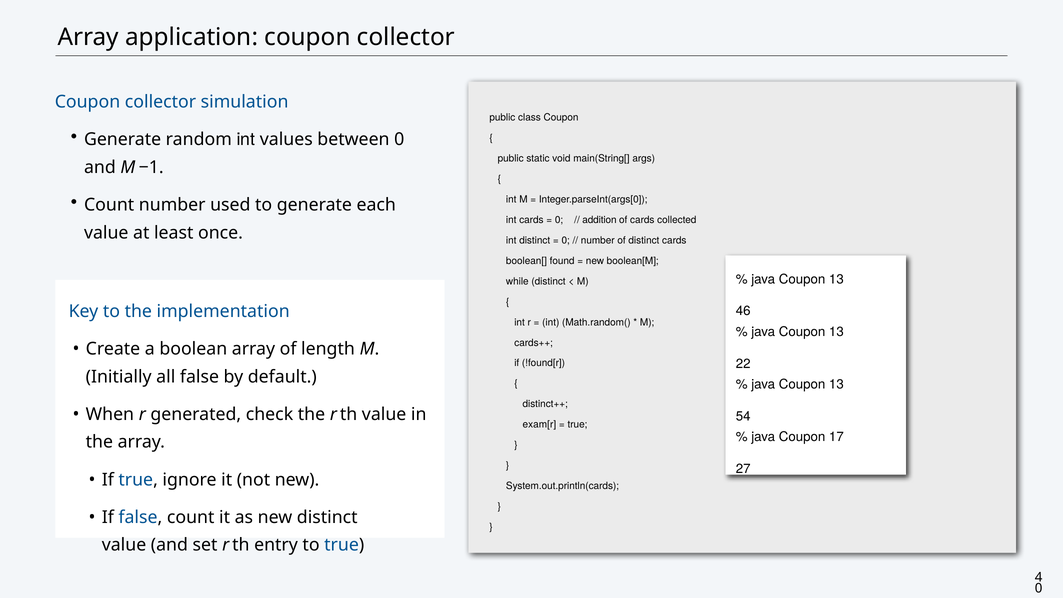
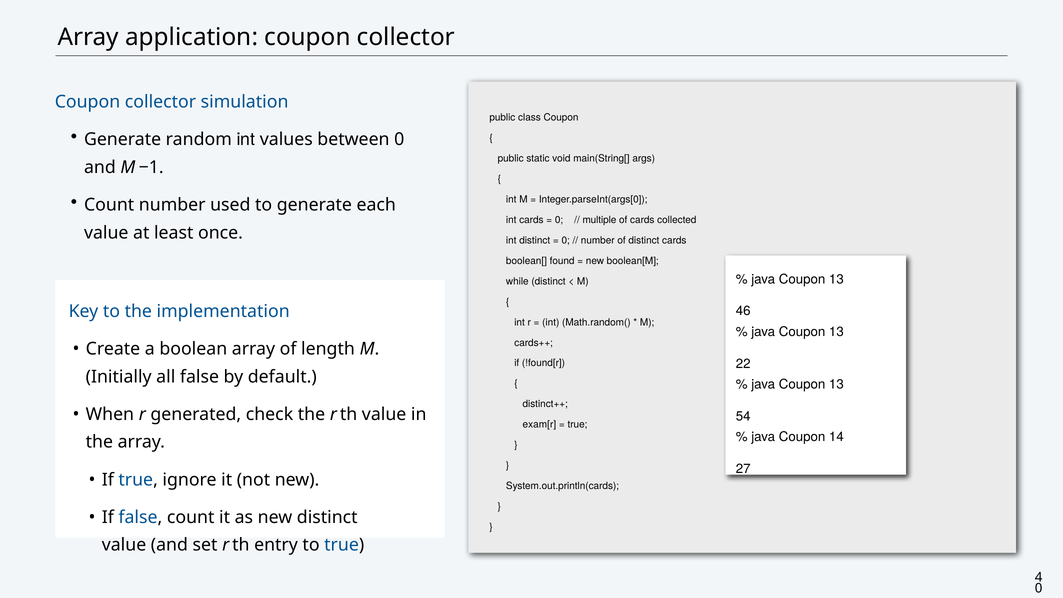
addition: addition -> multiple
17: 17 -> 14
